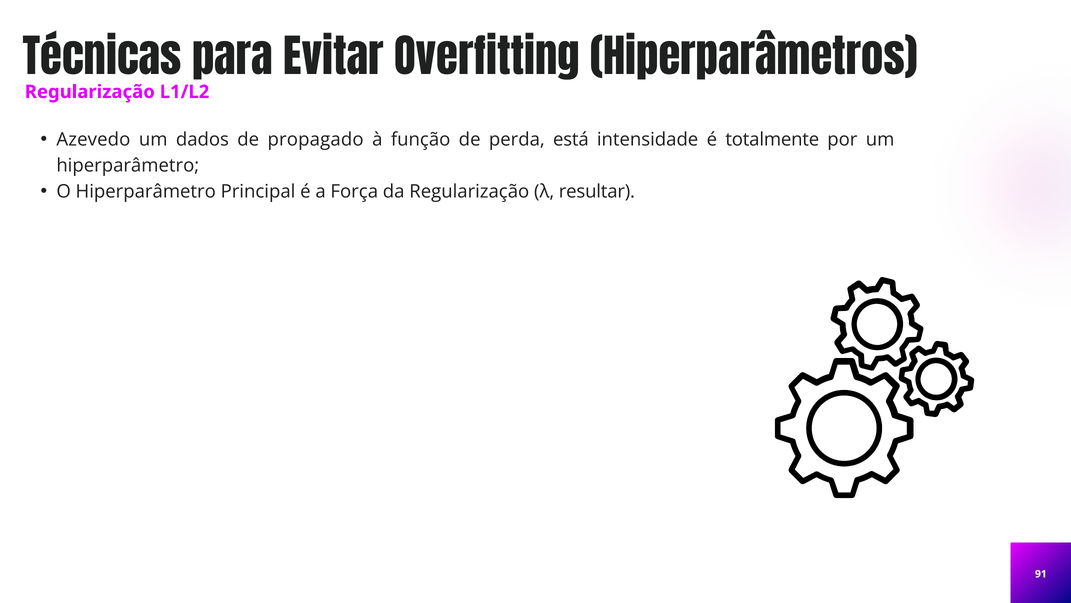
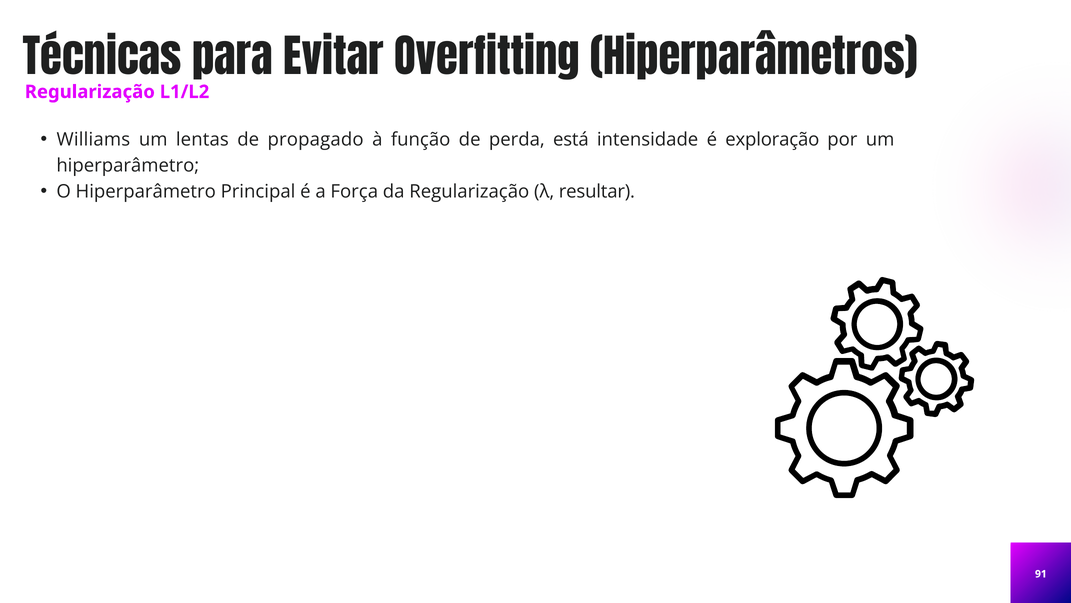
Azevedo: Azevedo -> Williams
dados: dados -> lentas
totalmente: totalmente -> exploração
